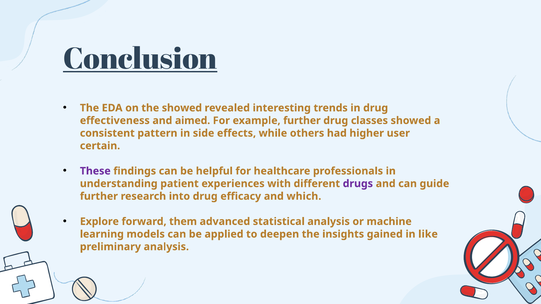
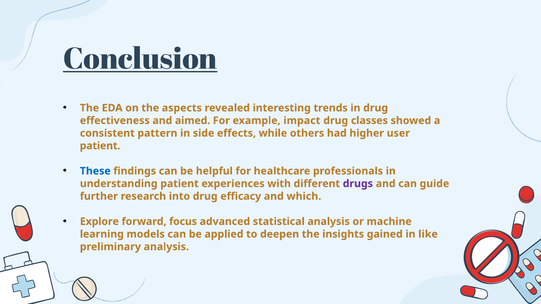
the showed: showed -> aspects
example further: further -> impact
certain at (100, 146): certain -> patient
These colour: purple -> blue
them: them -> focus
